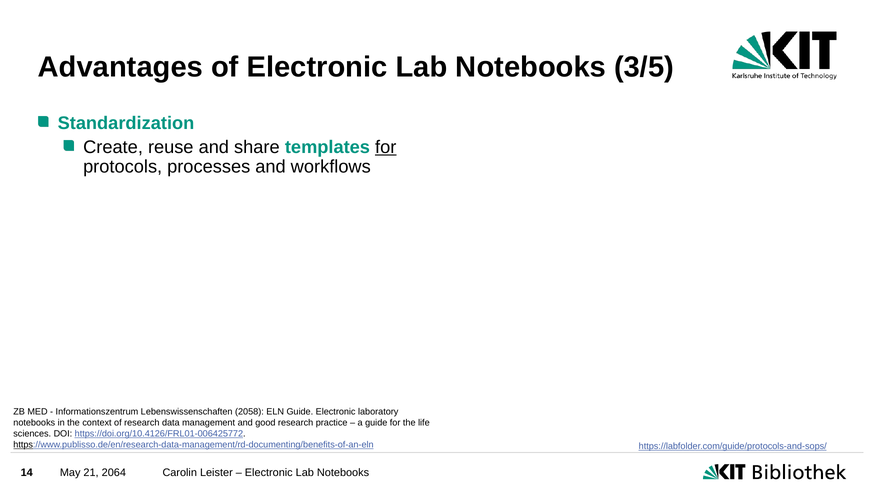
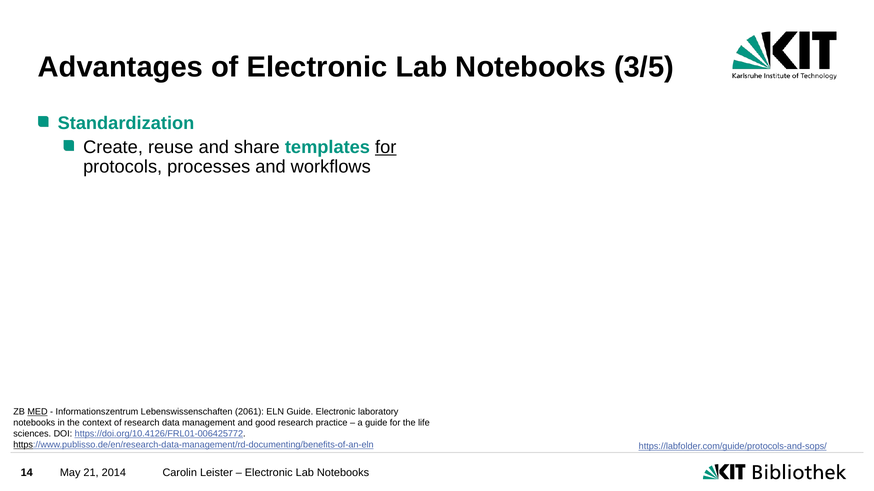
MED underline: none -> present
2058: 2058 -> 2061
2064: 2064 -> 2014
